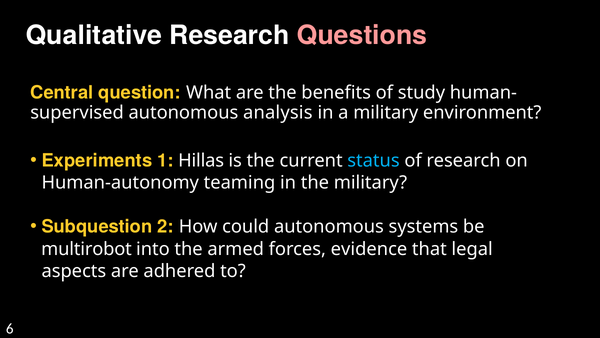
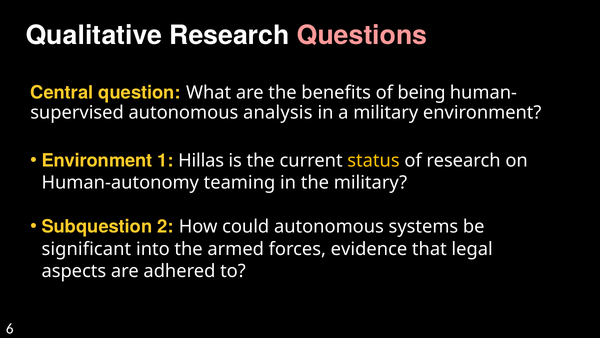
study: study -> being
Experiments at (97, 161): Experiments -> Environment
status colour: light blue -> yellow
multirobot: multirobot -> significant
